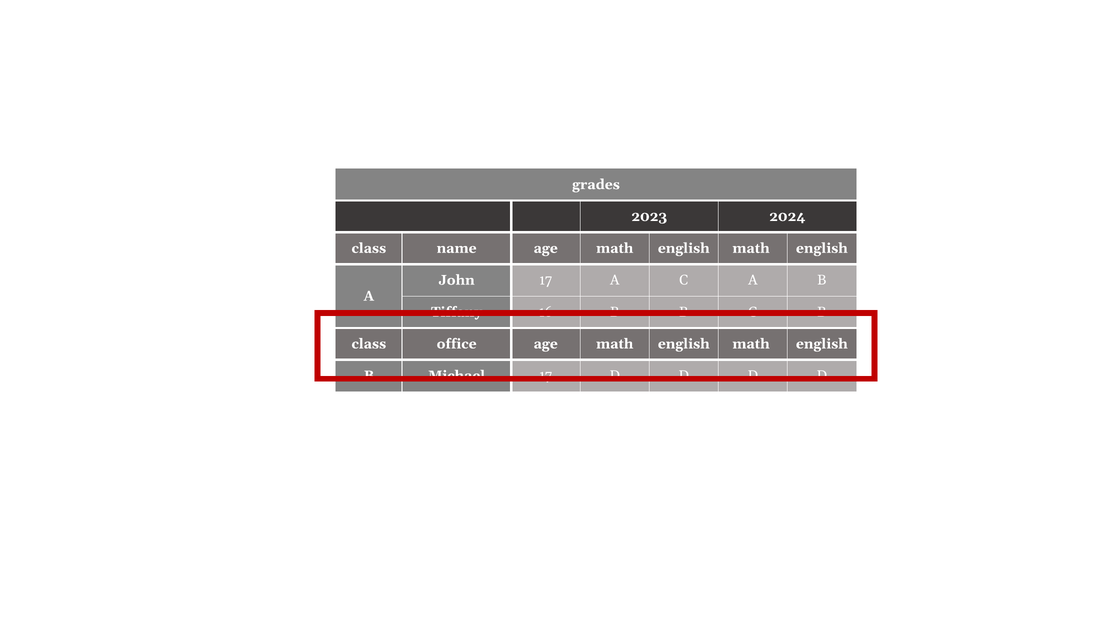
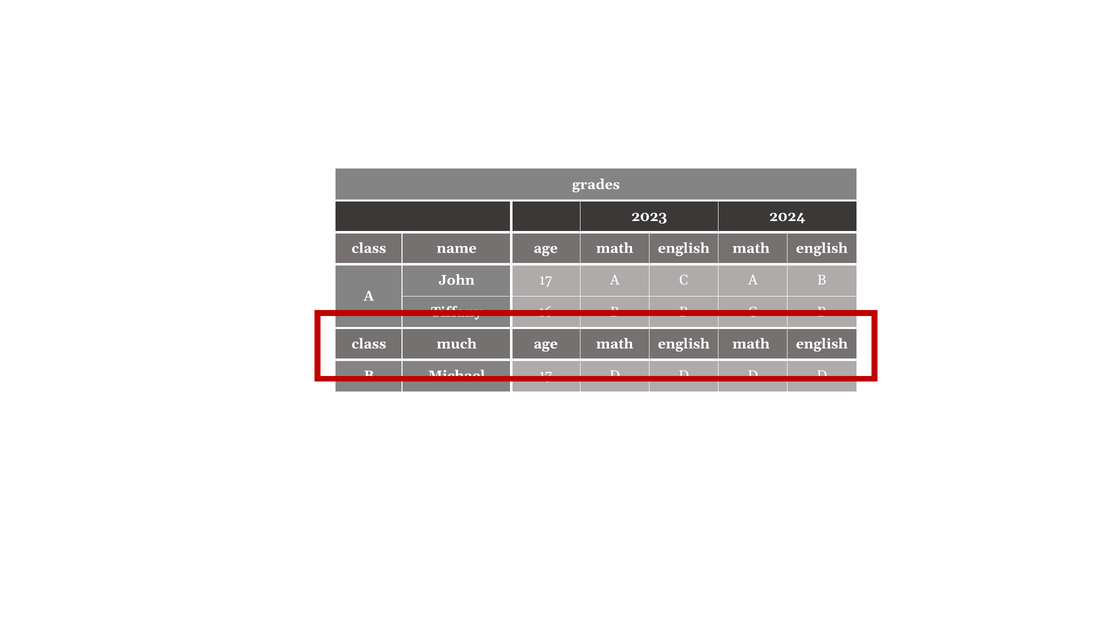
office: office -> much
